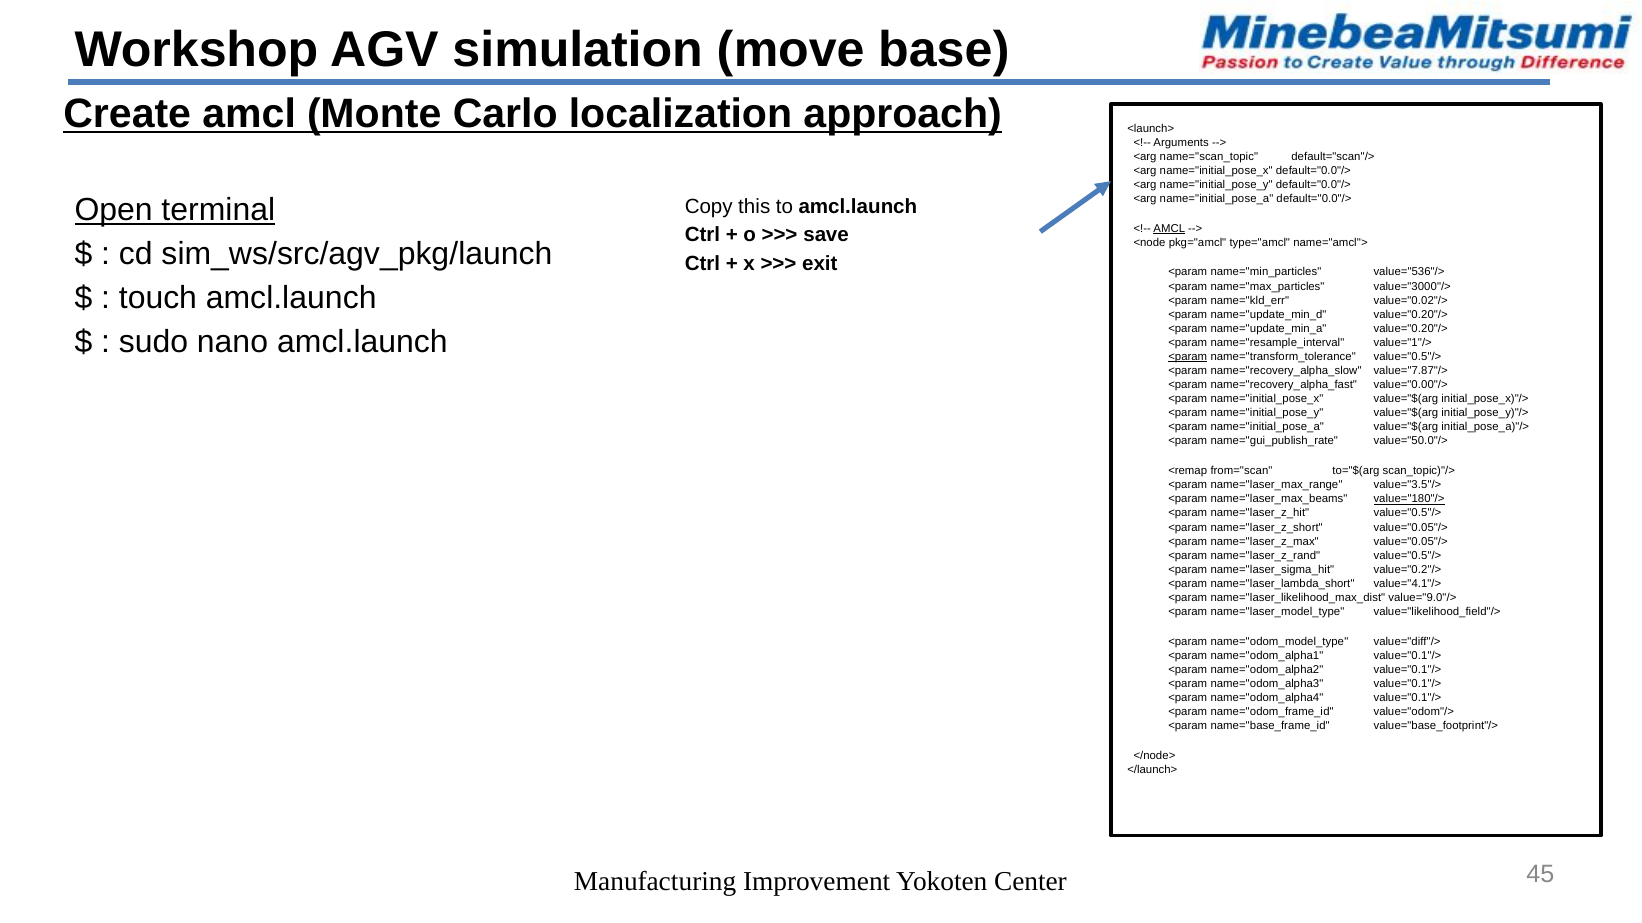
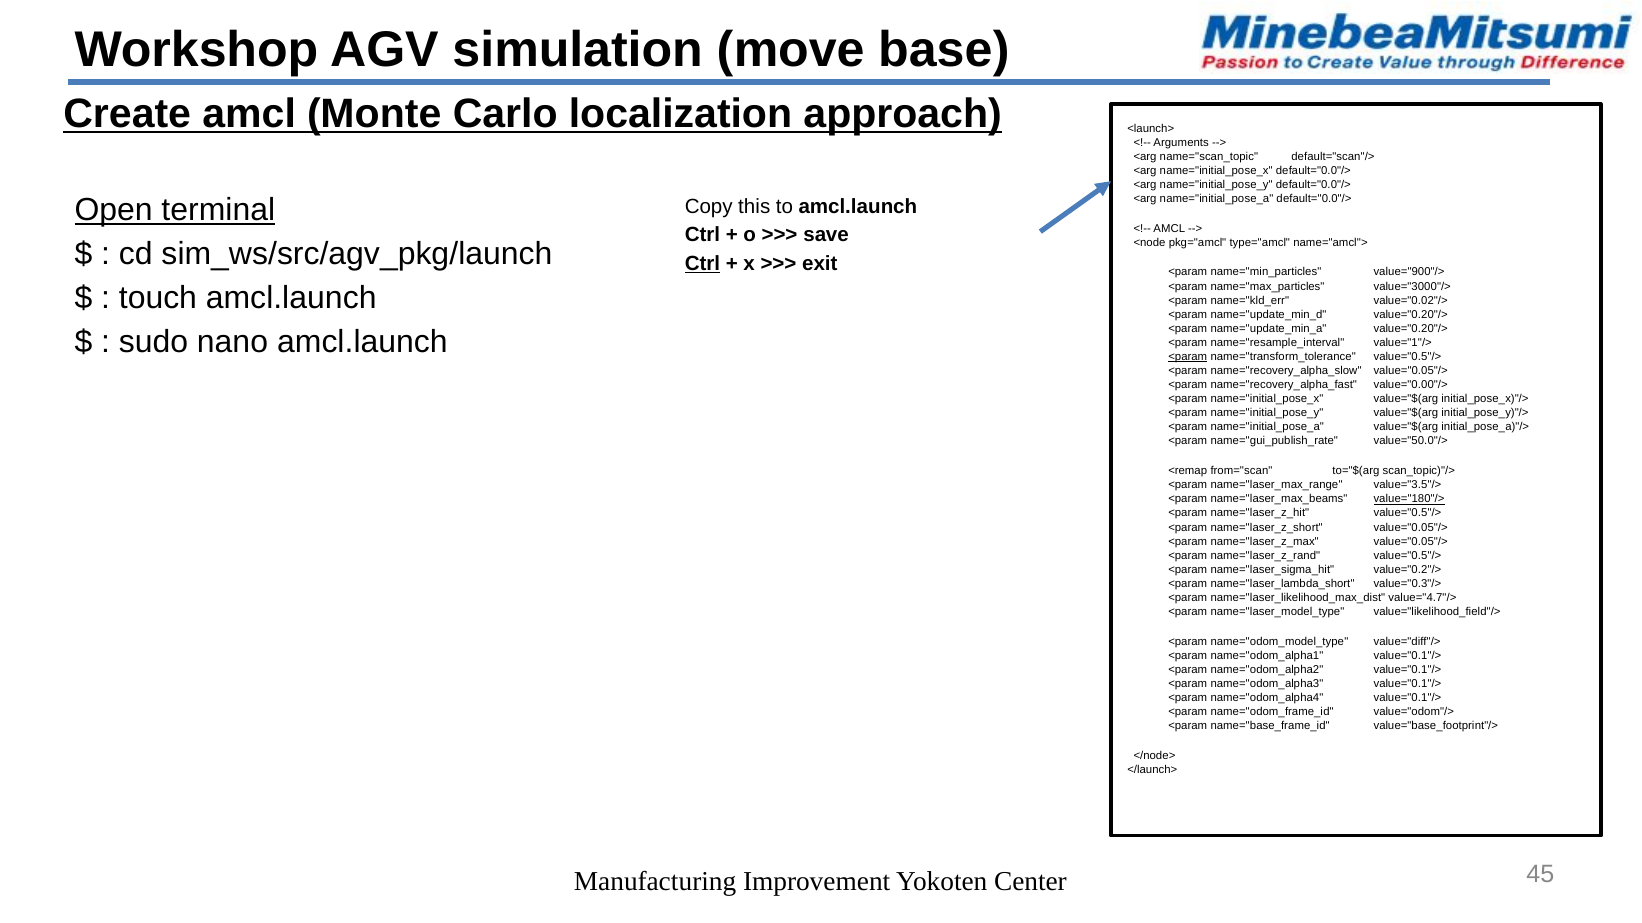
AMCL at (1169, 229) underline: present -> none
Ctrl at (702, 264) underline: none -> present
value="536"/>: value="536"/> -> value="900"/>
name="recovery_alpha_slow value="7.87"/>: value="7.87"/> -> value="0.05"/>
value="4.1"/>: value="4.1"/> -> value="0.3"/>
value="9.0"/>: value="9.0"/> -> value="4.7"/>
